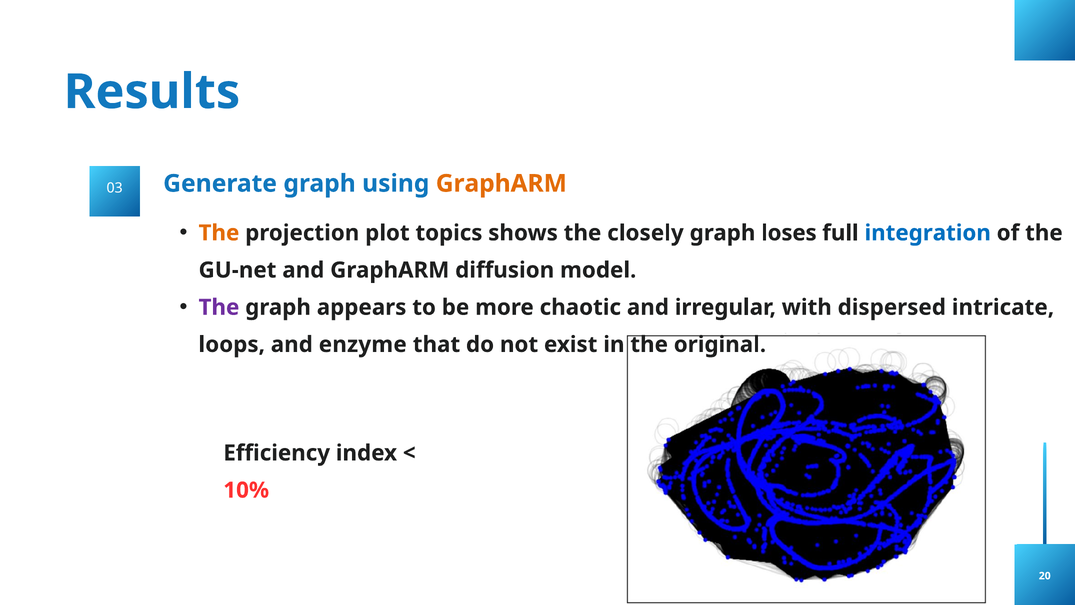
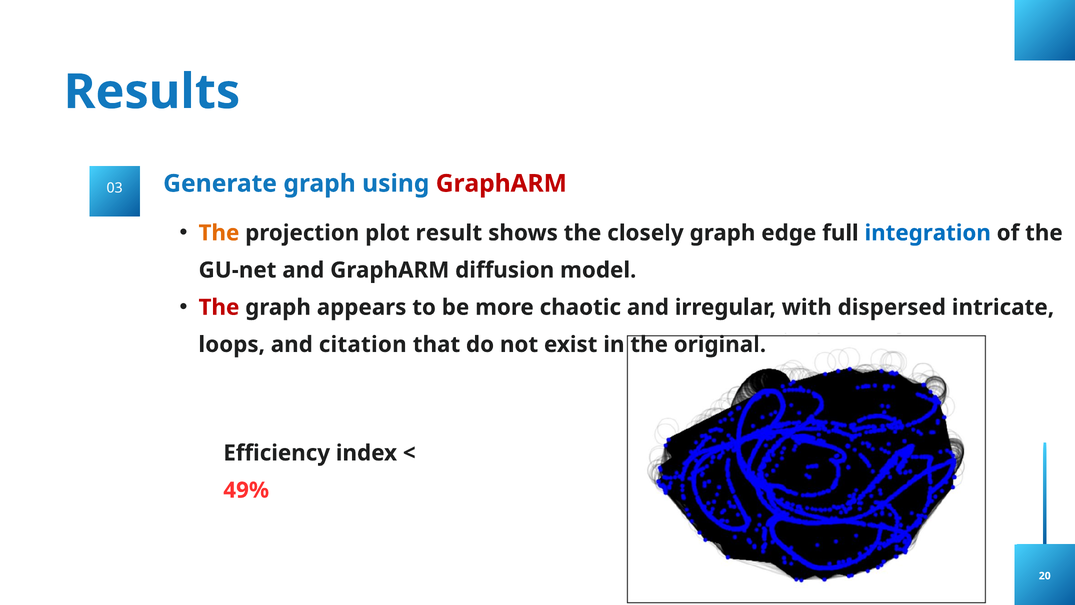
GraphARM at (501, 183) colour: orange -> red
topics: topics -> result
loses: loses -> edge
The at (219, 307) colour: purple -> red
enzyme: enzyme -> citation
10%: 10% -> 49%
